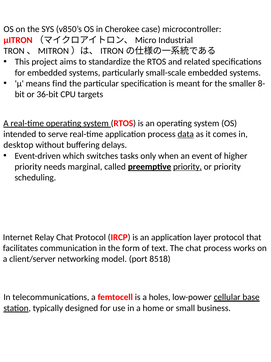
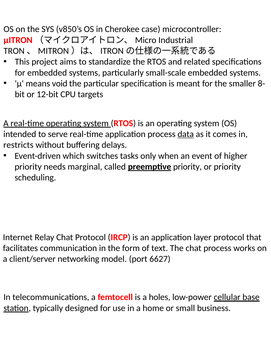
find: find -> void
36-bit: 36-bit -> 12-bit
desktop: desktop -> restricts
priority at (187, 166) underline: present -> none
8518: 8518 -> 6627
